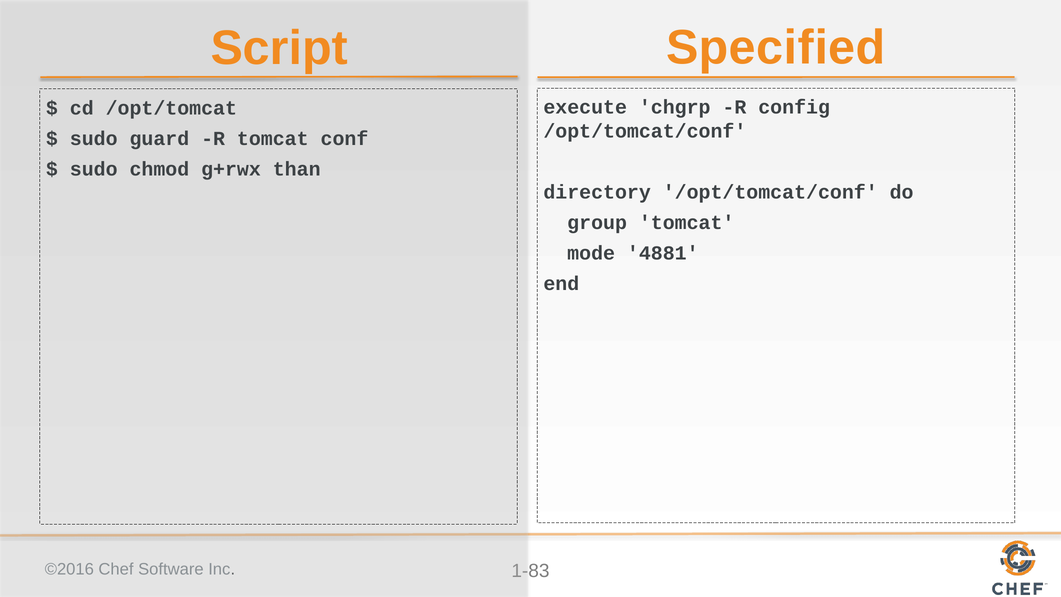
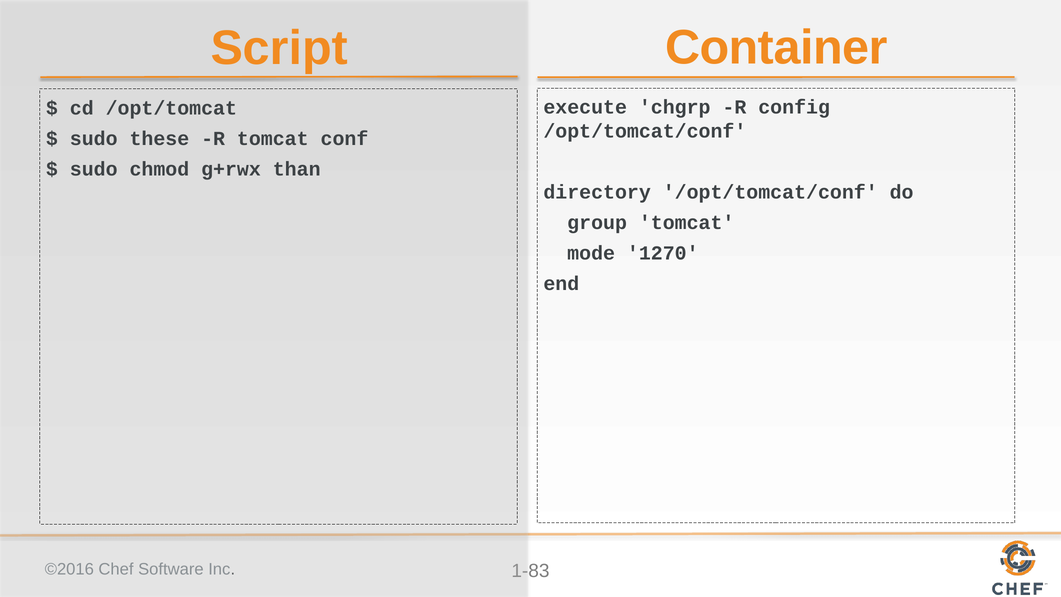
Specified: Specified -> Container
guard: guard -> these
4881: 4881 -> 1270
